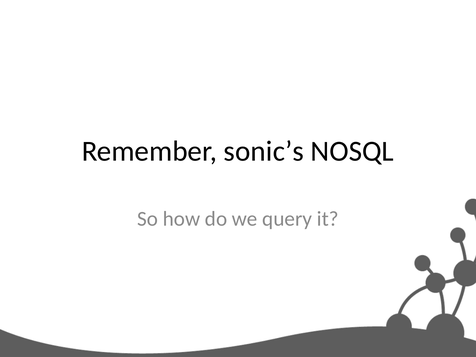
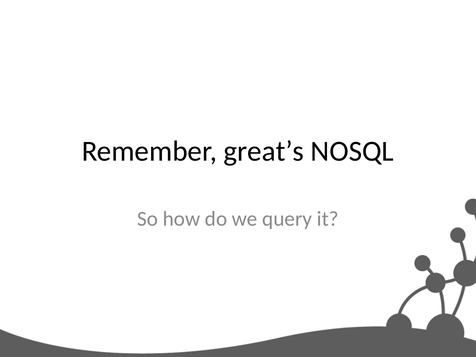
sonic’s: sonic’s -> great’s
